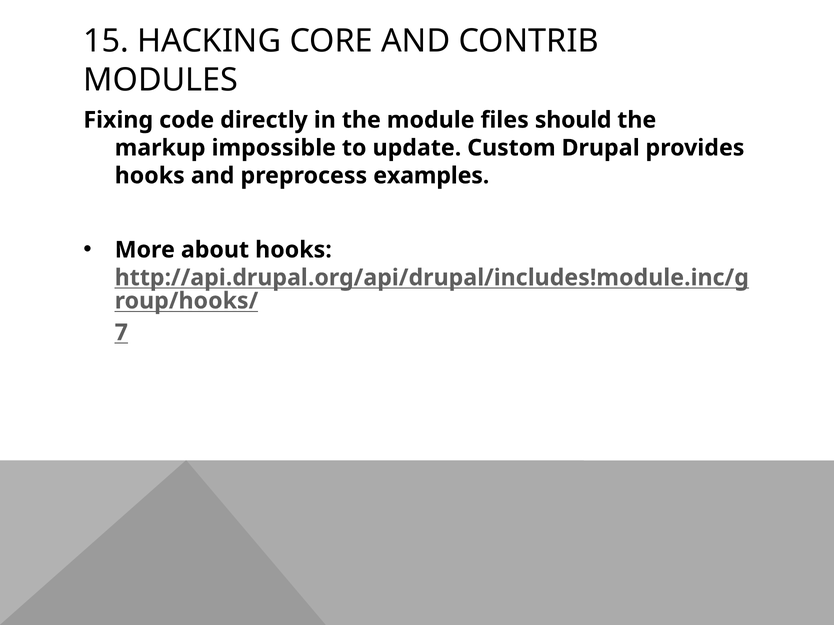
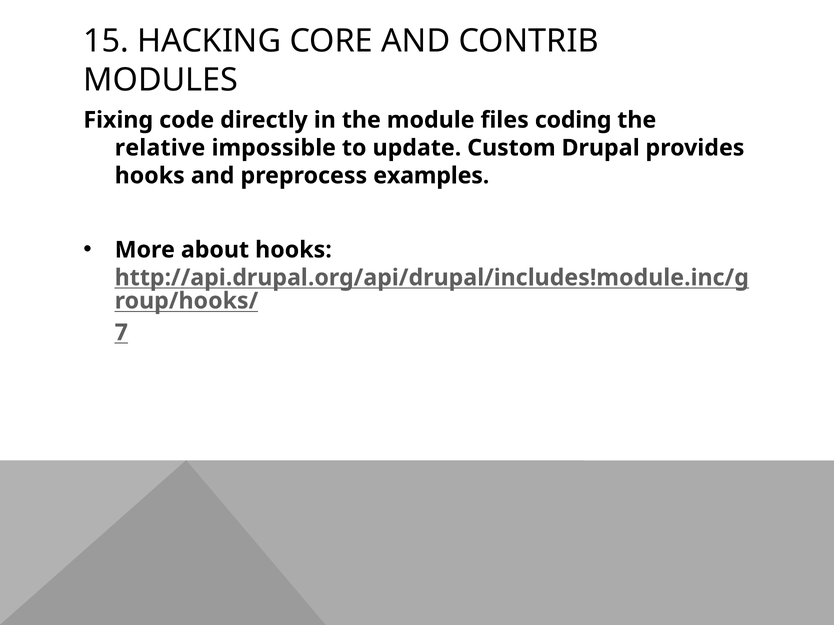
should: should -> coding
markup: markup -> relative
